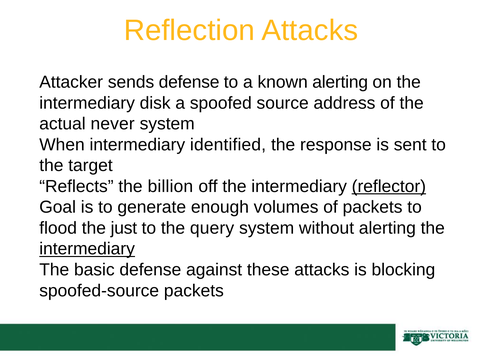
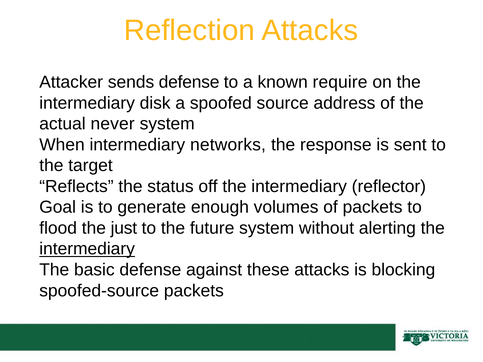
known alerting: alerting -> require
identified: identified -> networks
billion: billion -> status
reflector underline: present -> none
query: query -> future
